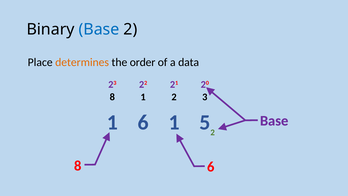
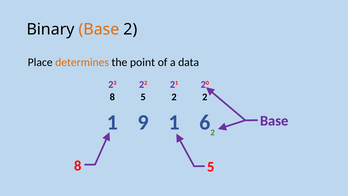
Base at (99, 29) colour: blue -> orange
order: order -> point
1 at (143, 97): 1 -> 5
2 3: 3 -> 2
1 6: 6 -> 9
5: 5 -> 6
6 at (211, 167): 6 -> 5
